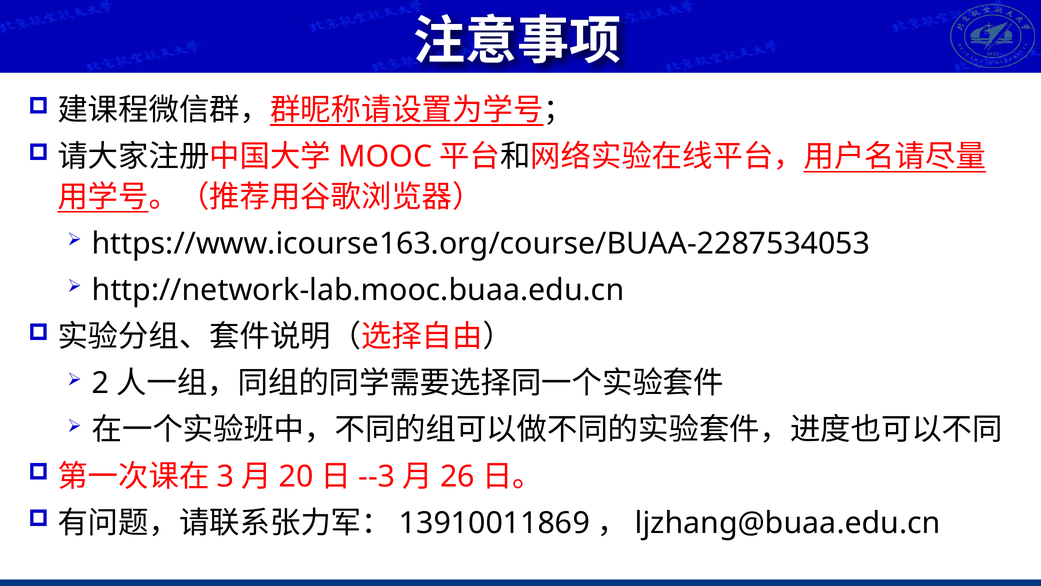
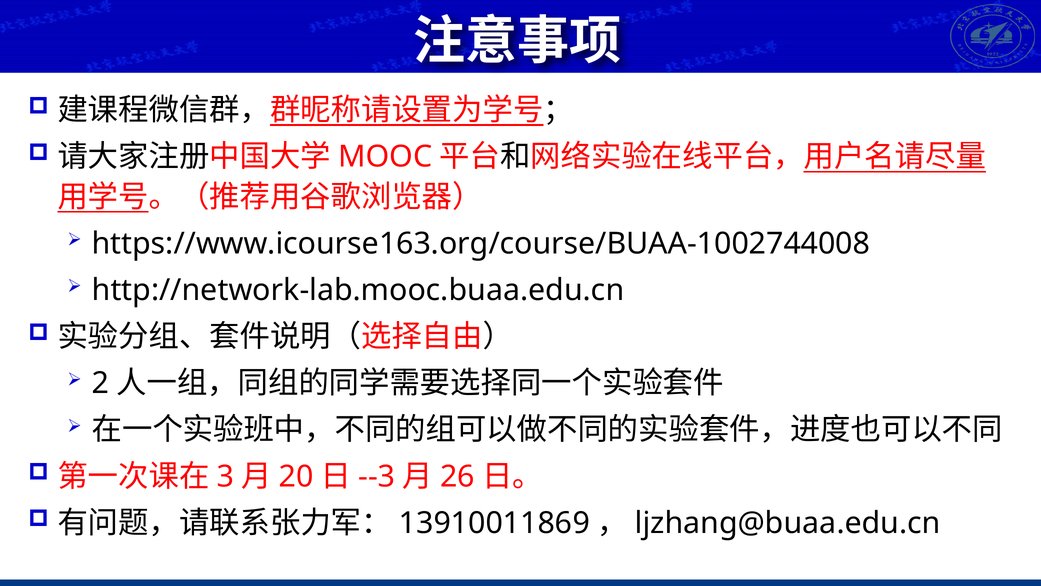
https://www.icourse163.org/course/BUAA-2287534053: https://www.icourse163.org/course/BUAA-2287534053 -> https://www.icourse163.org/course/BUAA-1002744008
